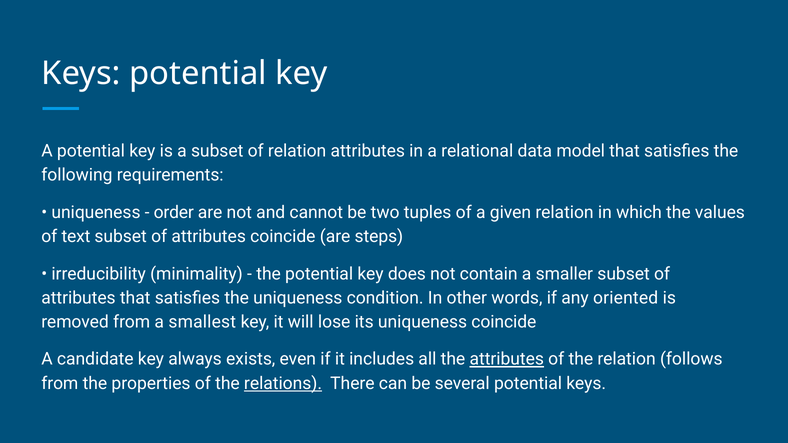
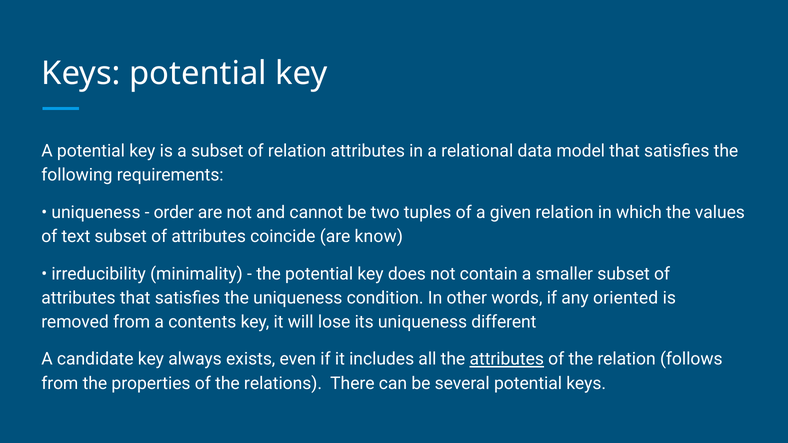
steps: steps -> know
smallest: smallest -> contents
uniqueness coincide: coincide -> different
relations underline: present -> none
